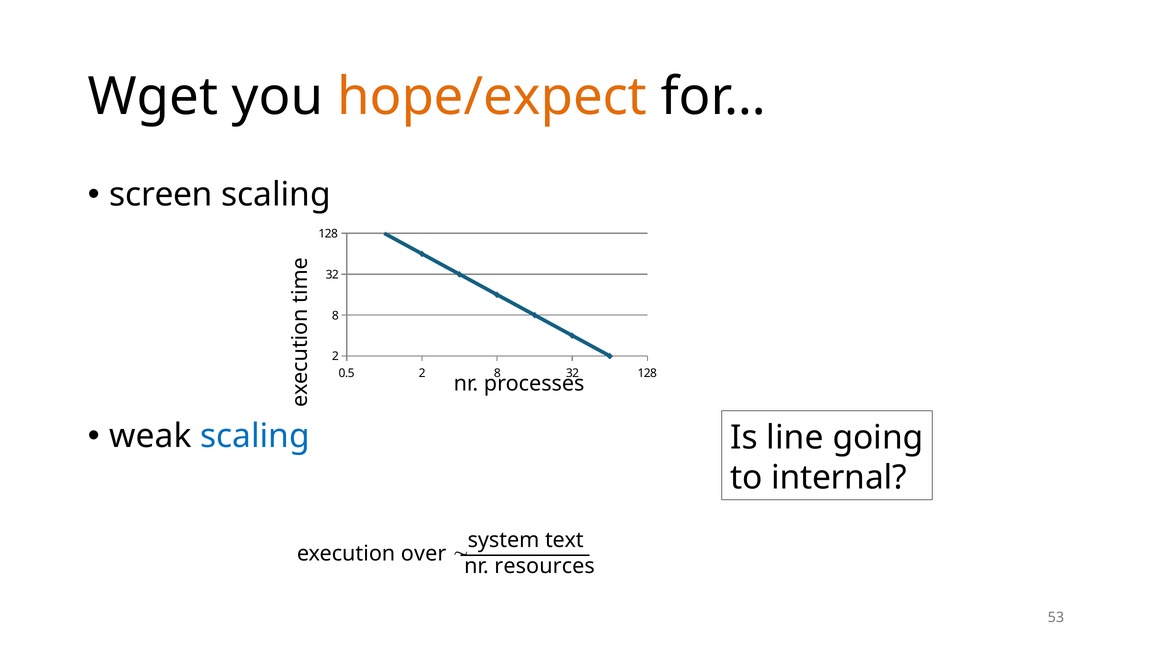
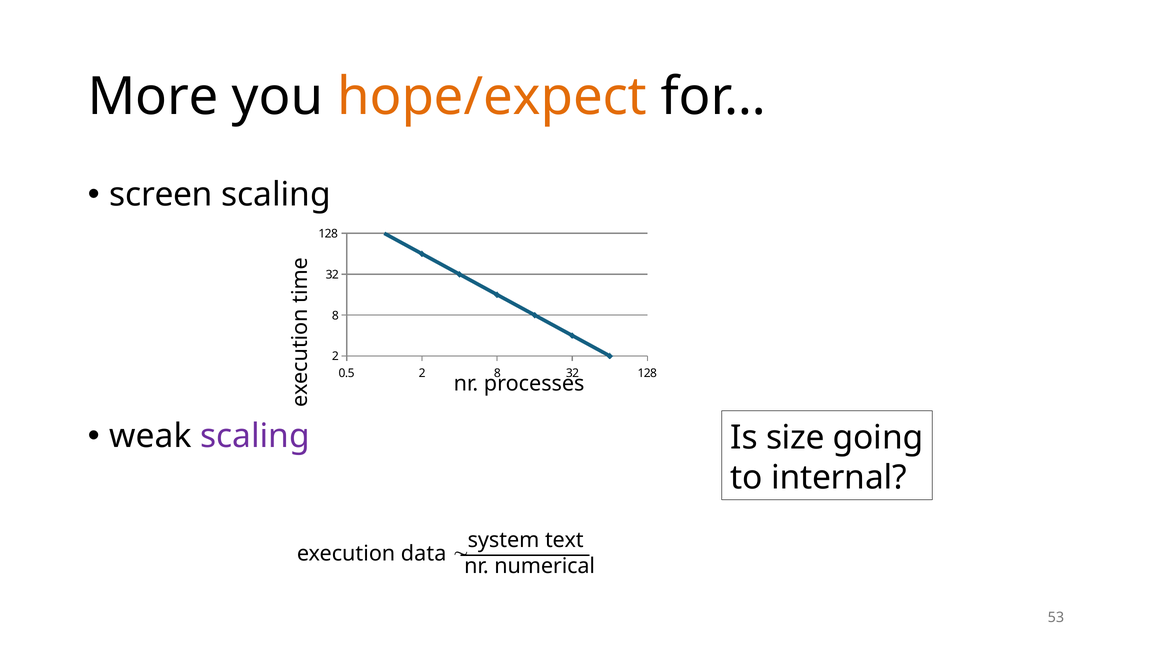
Wget: Wget -> More
scaling at (255, 436) colour: blue -> purple
line: line -> size
over: over -> data
resources: resources -> numerical
